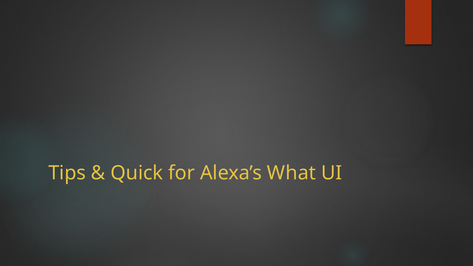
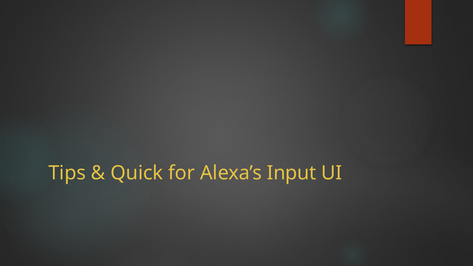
What: What -> Input
